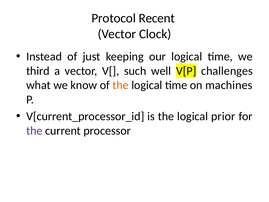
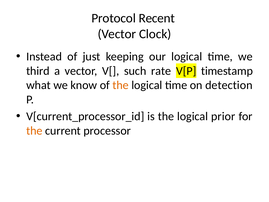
well: well -> rate
challenges: challenges -> timestamp
machines: machines -> detection
the at (34, 131) colour: purple -> orange
